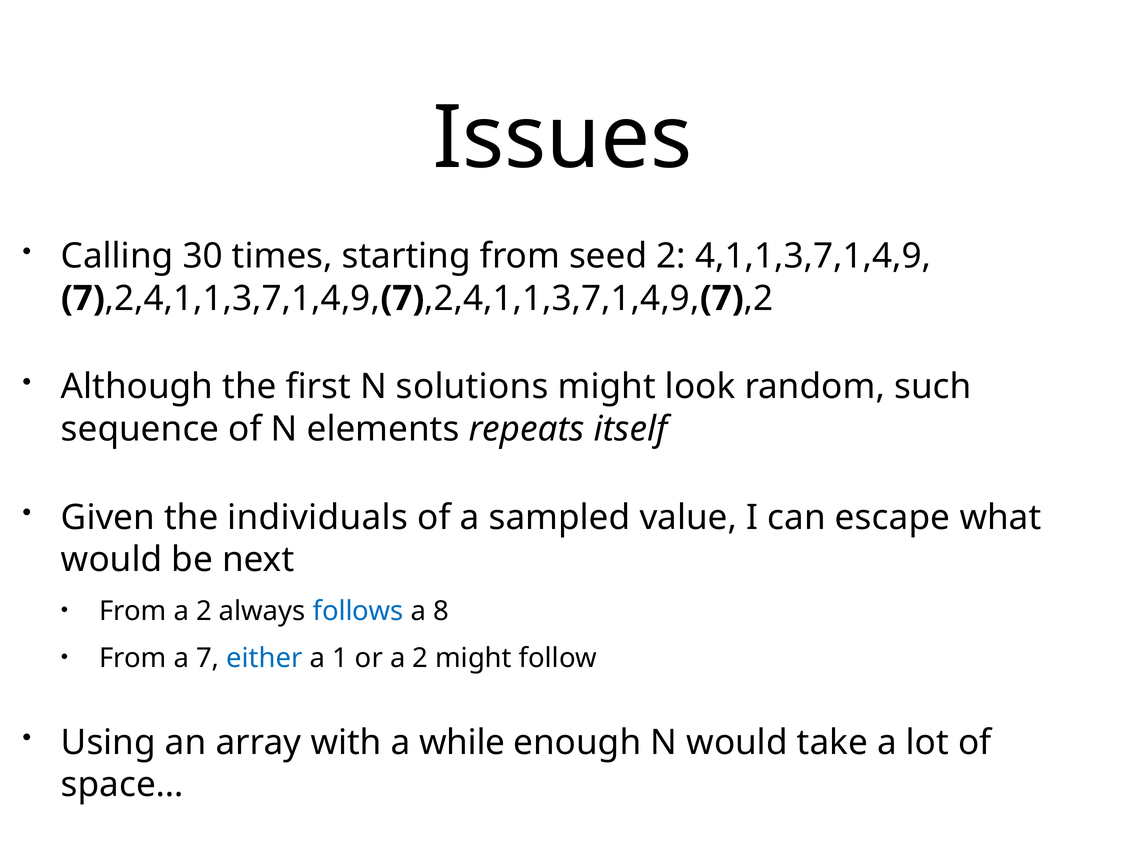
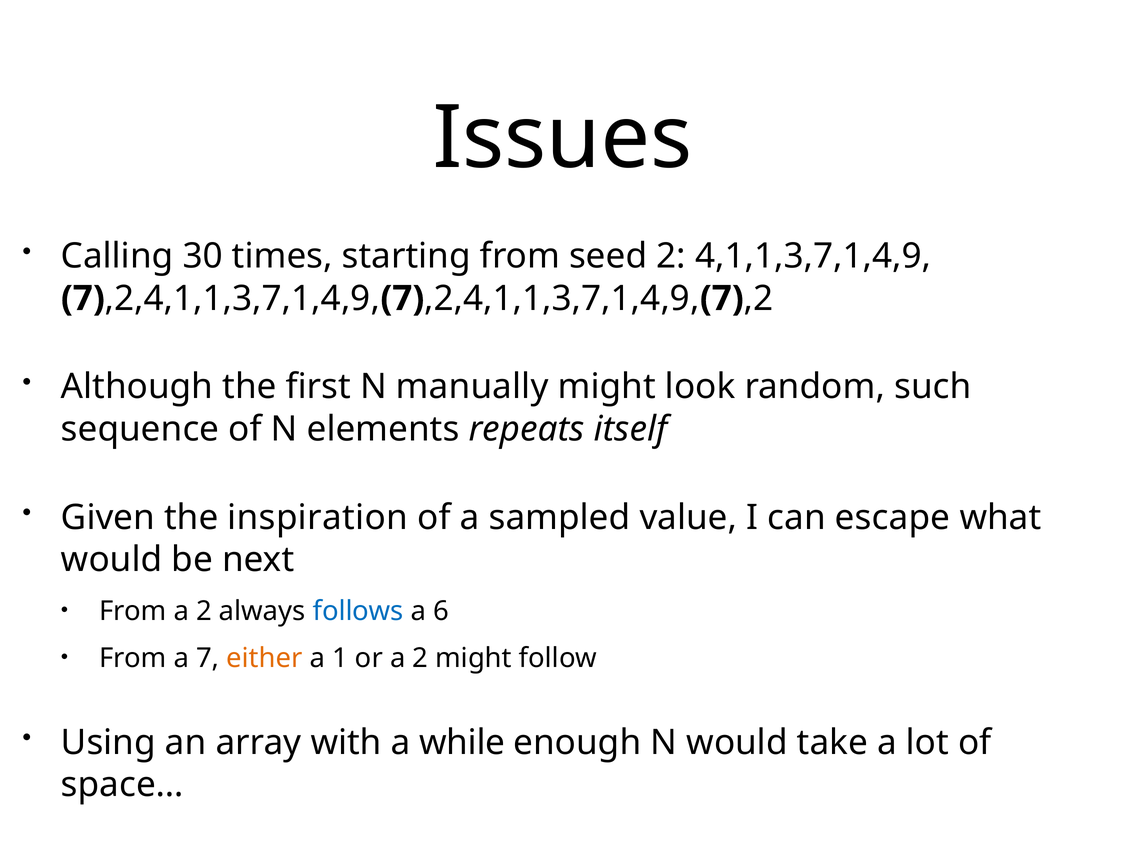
solutions: solutions -> manually
individuals: individuals -> inspiration
8: 8 -> 6
either colour: blue -> orange
